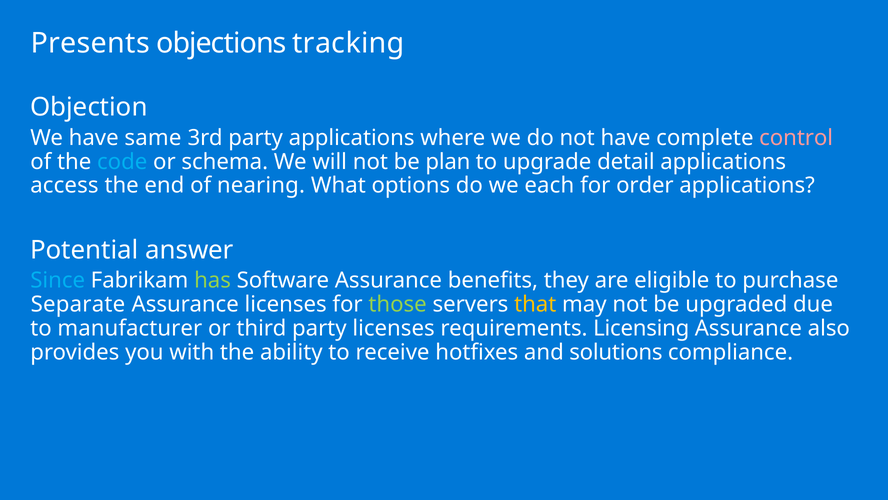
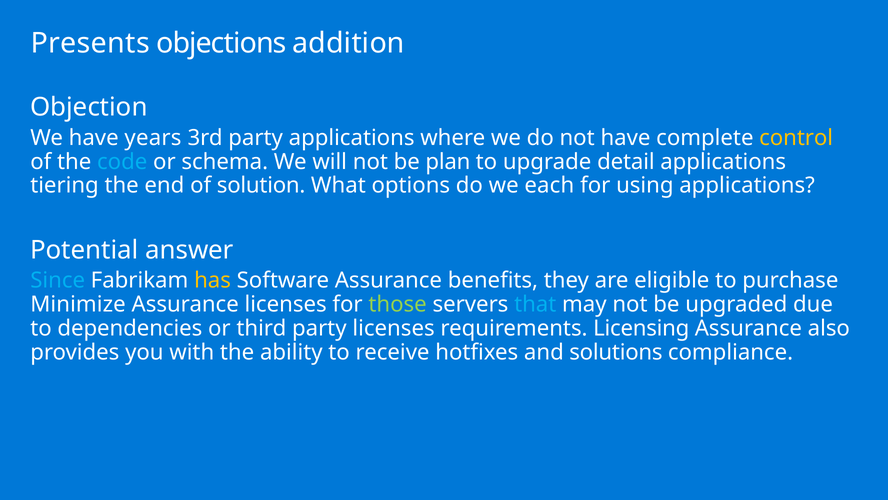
tracking: tracking -> addition
same: same -> years
control colour: pink -> yellow
access: access -> tiering
nearing: nearing -> solution
order: order -> using
has colour: light green -> yellow
Separate: Separate -> Minimize
that colour: yellow -> light blue
manufacturer: manufacturer -> dependencies
